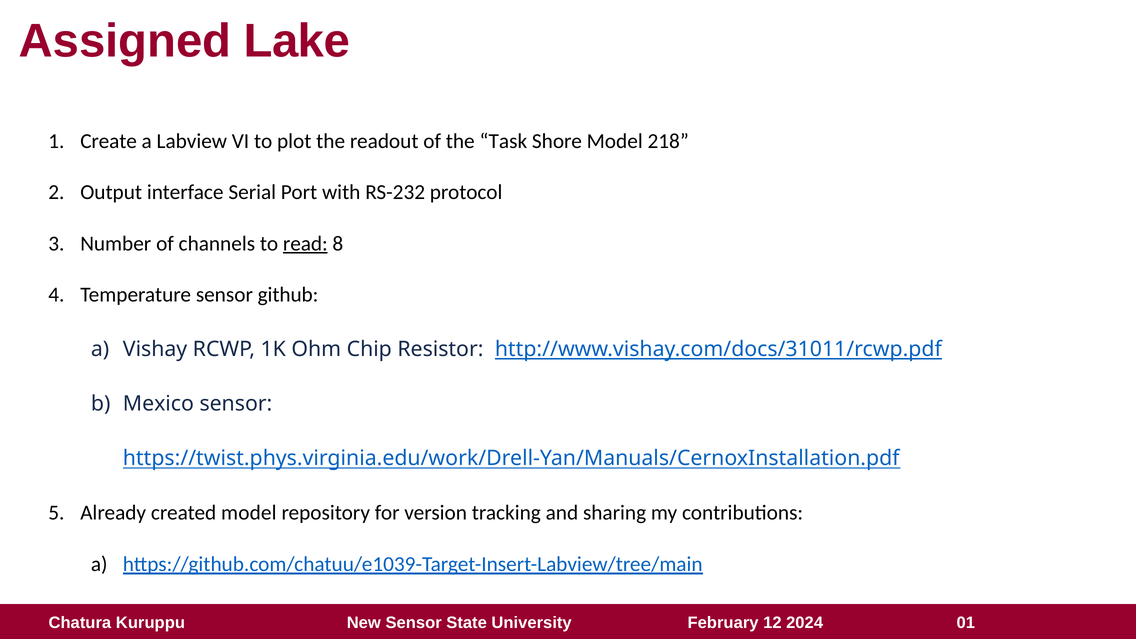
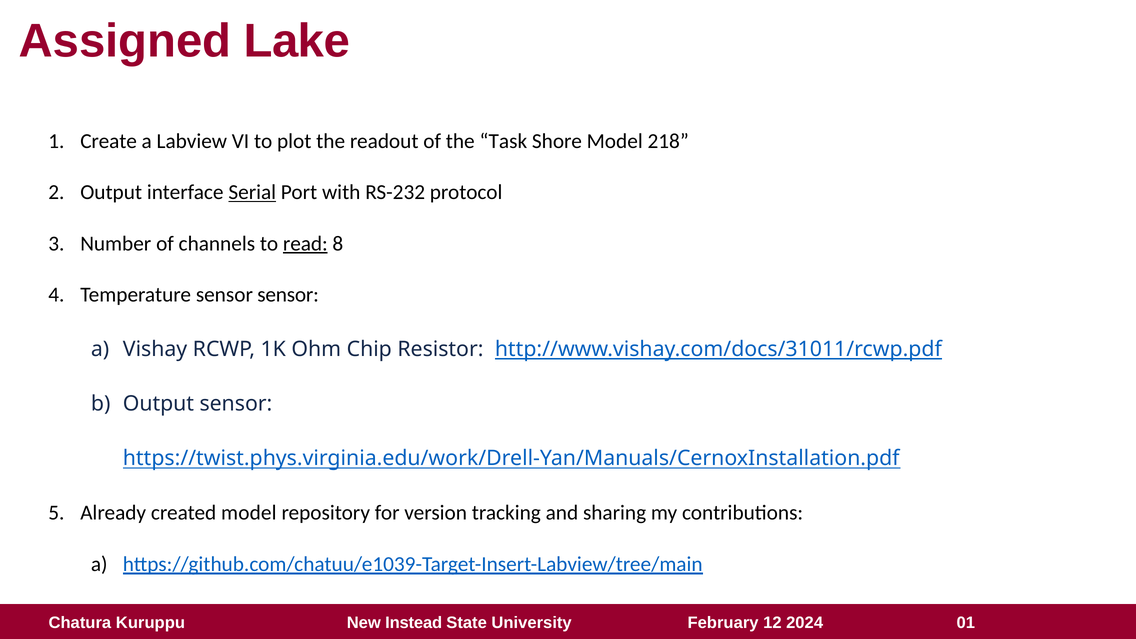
Serial underline: none -> present
sensor github: github -> sensor
Mexico at (158, 404): Mexico -> Output
New Sensor: Sensor -> Instead
